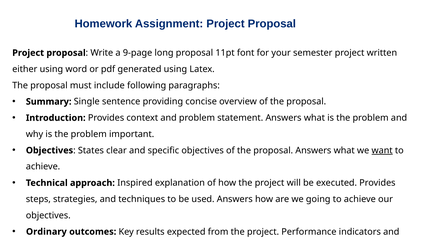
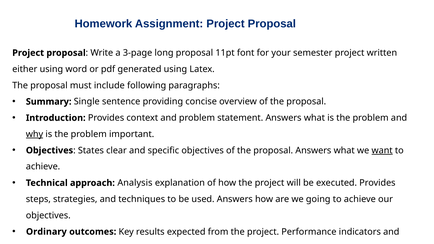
9-page: 9-page -> 3-page
why underline: none -> present
Inspired: Inspired -> Analysis
